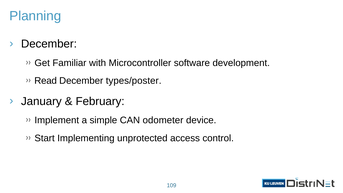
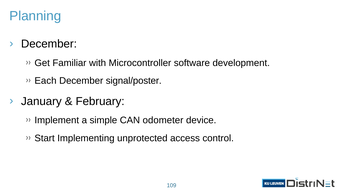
Read: Read -> Each
types/poster: types/poster -> signal/poster
